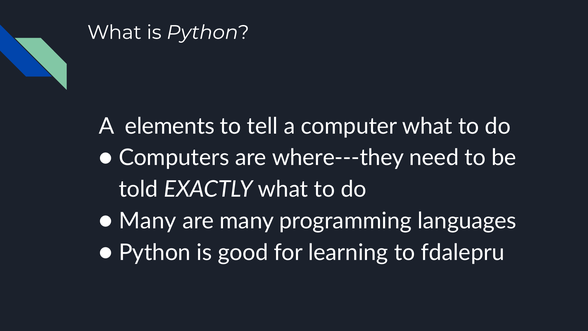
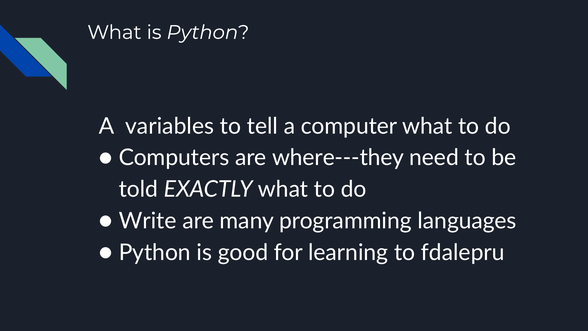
elements: elements -> variables
Many at (148, 221): Many -> Write
